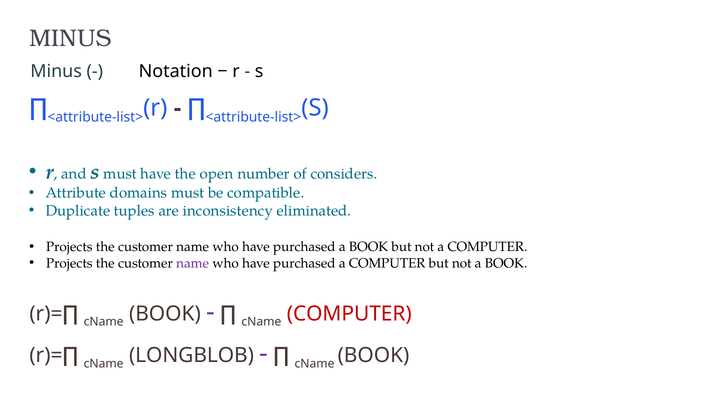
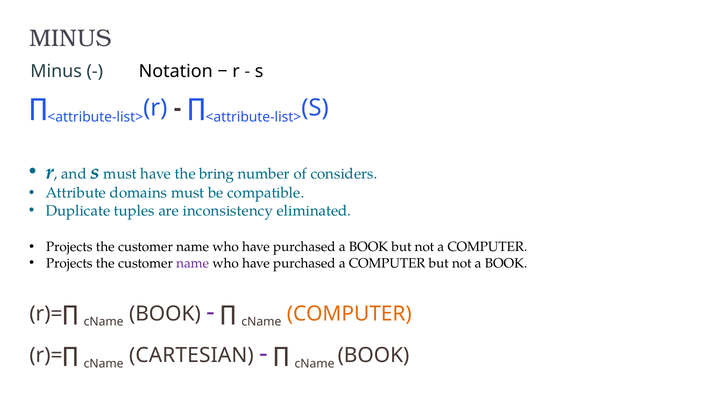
open: open -> bring
COMPUTER at (349, 314) colour: red -> orange
LONGBLOB: LONGBLOB -> CARTESIAN
